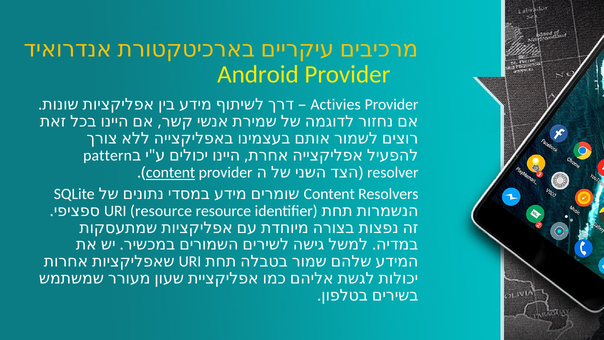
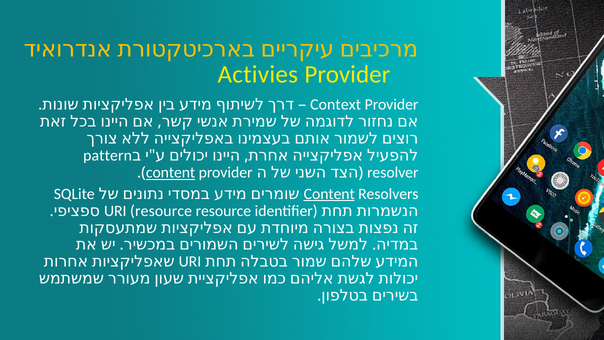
Android: Android -> Activies
Activies: Activies -> Context
Content at (329, 194) underline: none -> present
